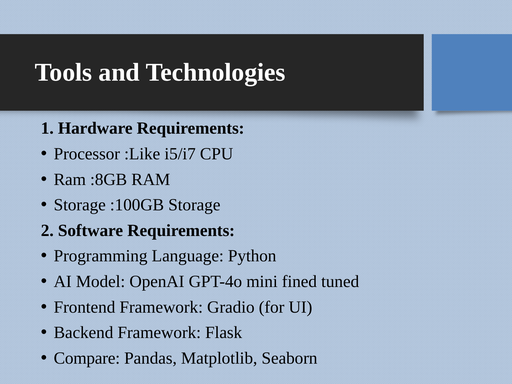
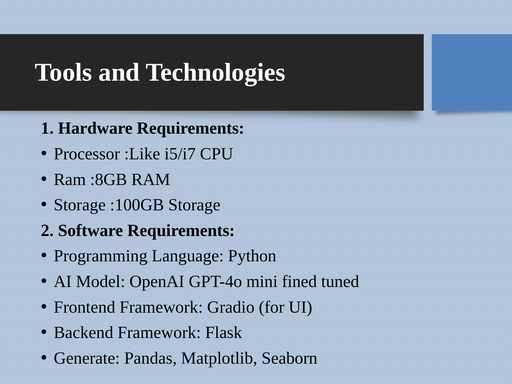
Compare: Compare -> Generate
